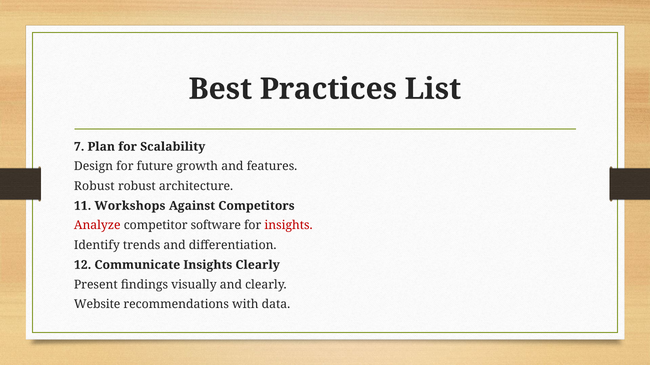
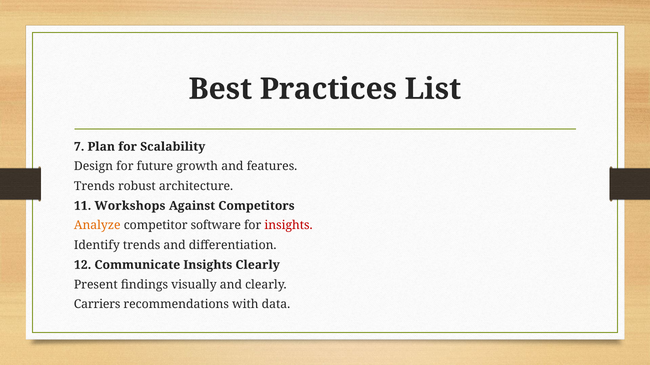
Robust at (94, 186): Robust -> Trends
Analyze colour: red -> orange
Website: Website -> Carriers
